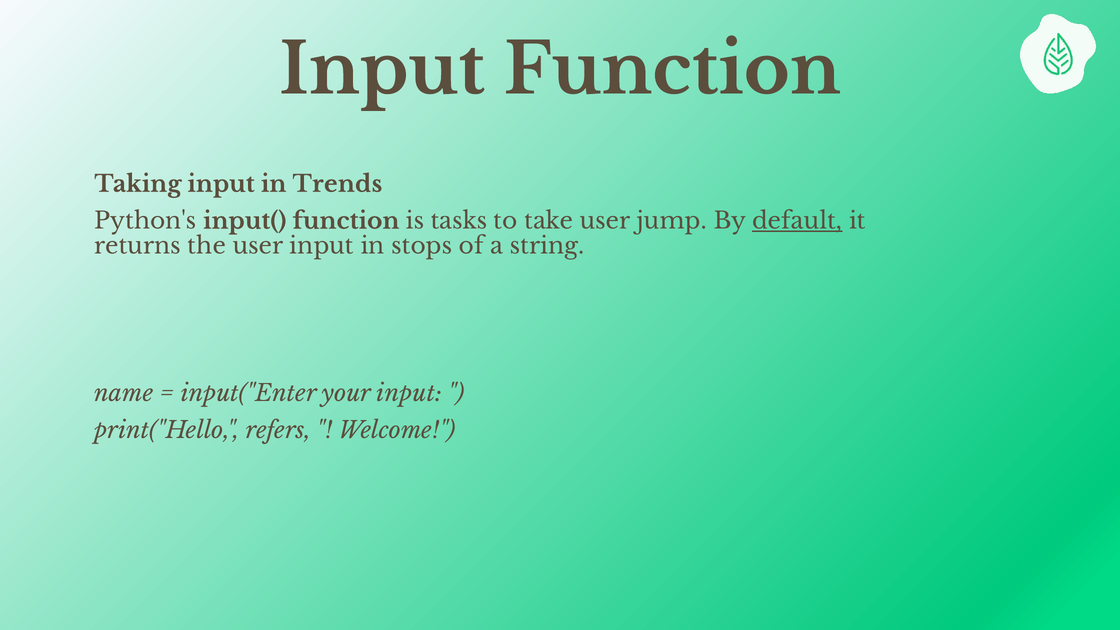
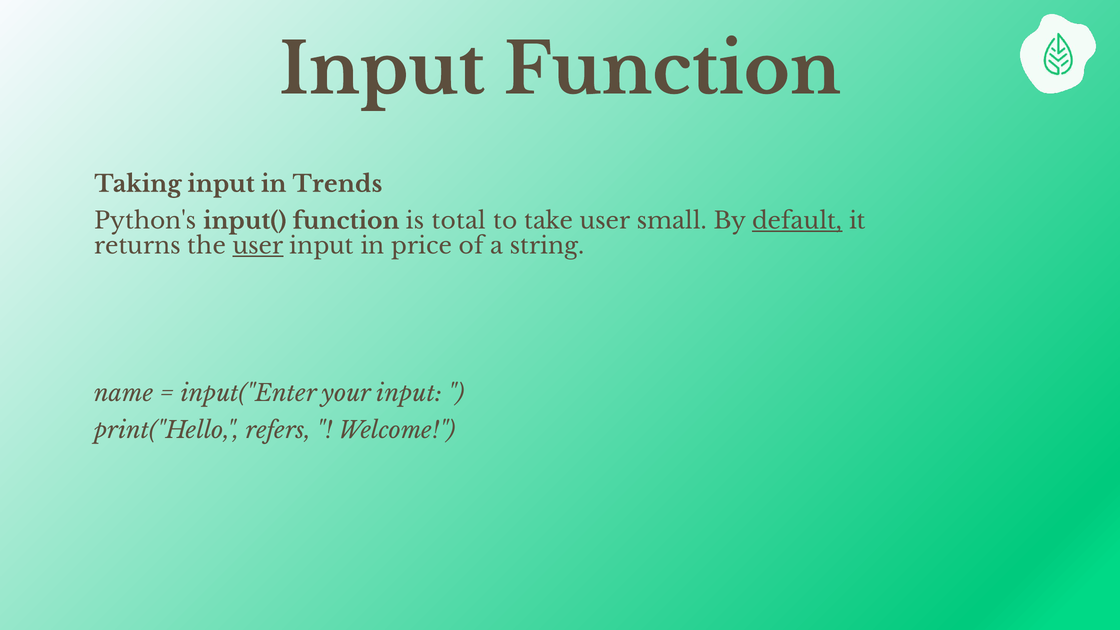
tasks: tasks -> total
jump: jump -> small
user at (258, 246) underline: none -> present
stops: stops -> price
